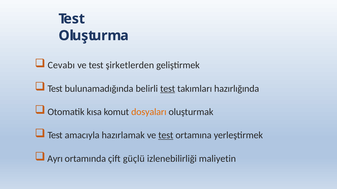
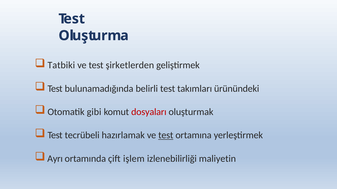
Cevabı: Cevabı -> Tatbiki
test at (168, 89) underline: present -> none
hazırlığında: hazırlığında -> ürünündeki
kısa: kısa -> gibi
dosyaları colour: orange -> red
amacıyla: amacıyla -> tecrübeli
güçlü: güçlü -> işlem
